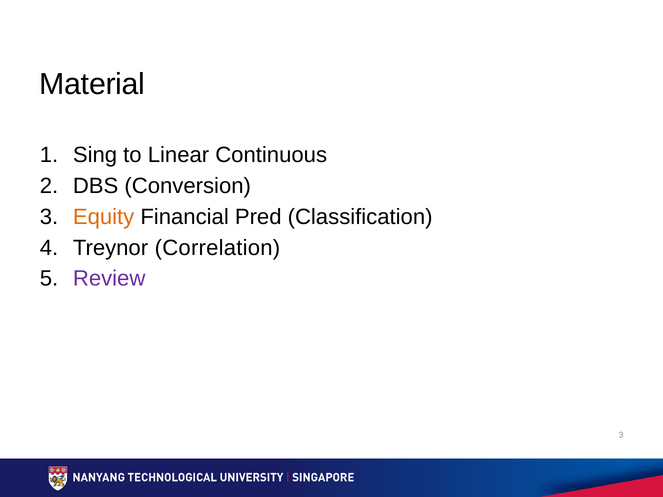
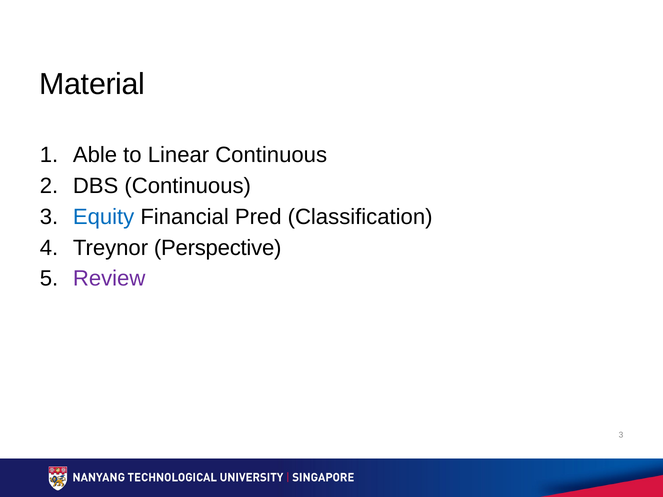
Sing: Sing -> Able
DBS Conversion: Conversion -> Continuous
Equity colour: orange -> blue
Correlation: Correlation -> Perspective
